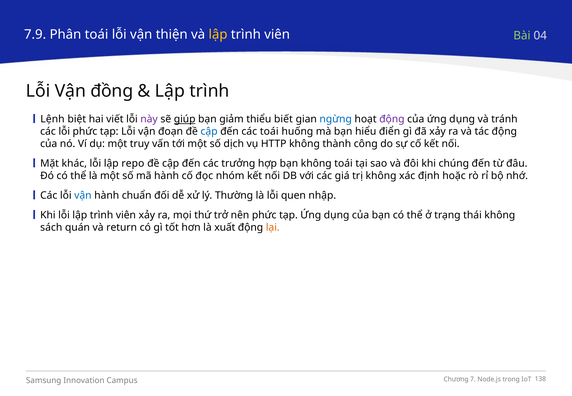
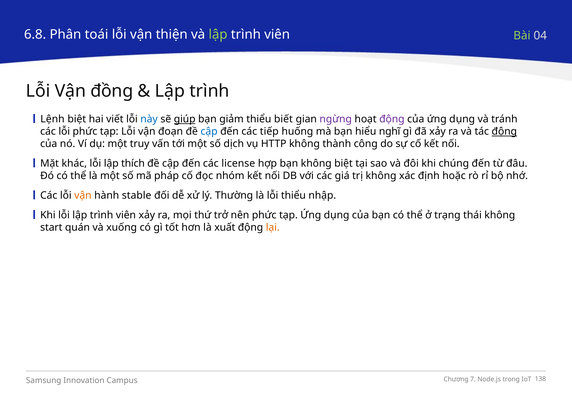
7.9: 7.9 -> 6.8
lập at (218, 35) colour: yellow -> light green
này colour: purple -> blue
ngừng colour: blue -> purple
các toái: toái -> tiếp
điển: điển -> nghĩ
động at (504, 132) underline: none -> present
repo: repo -> thích
trưởng: trưởng -> license
không toái: toái -> biệt
mã hành: hành -> pháp
vận at (83, 196) colour: blue -> orange
chuẩn: chuẩn -> stable
lỗi quen: quen -> thiểu
sách: sách -> start
return: return -> xuống
